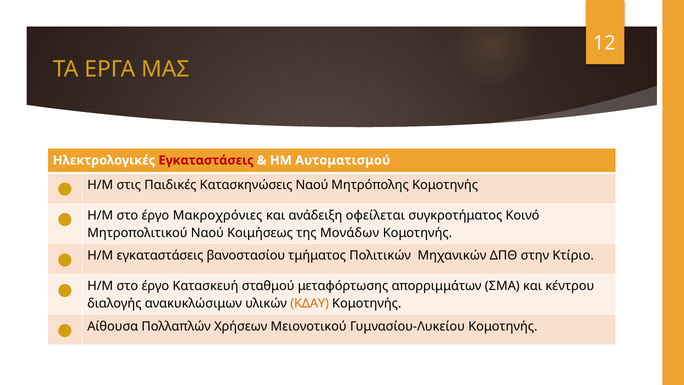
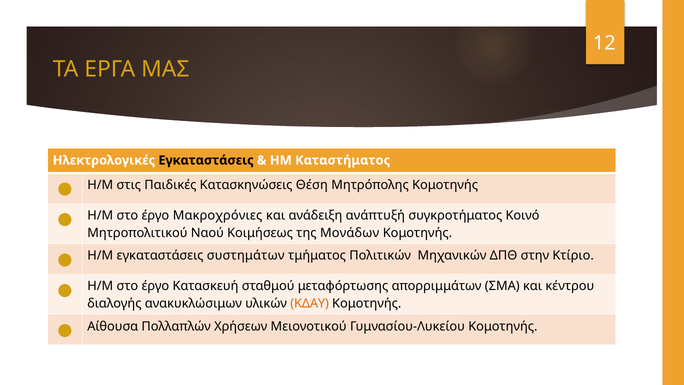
Εγκαταστάσεις at (206, 160) colour: red -> black
Αυτοματισμού: Αυτοματισμού -> Καταστήματος
Κατασκηνώσεις Ναού: Ναού -> Θέση
οφείλεται: οφείλεται -> ανάπτυξή
βανοστασίου: βανοστασίου -> συστημάτων
